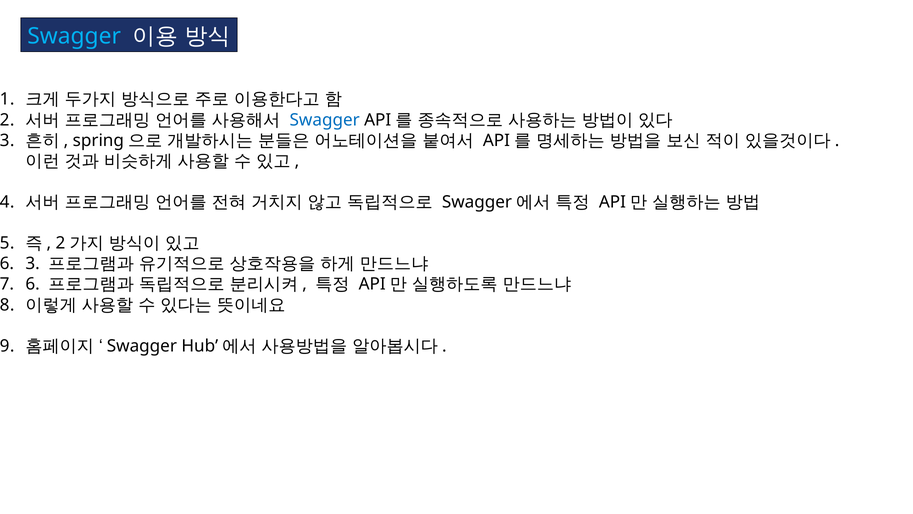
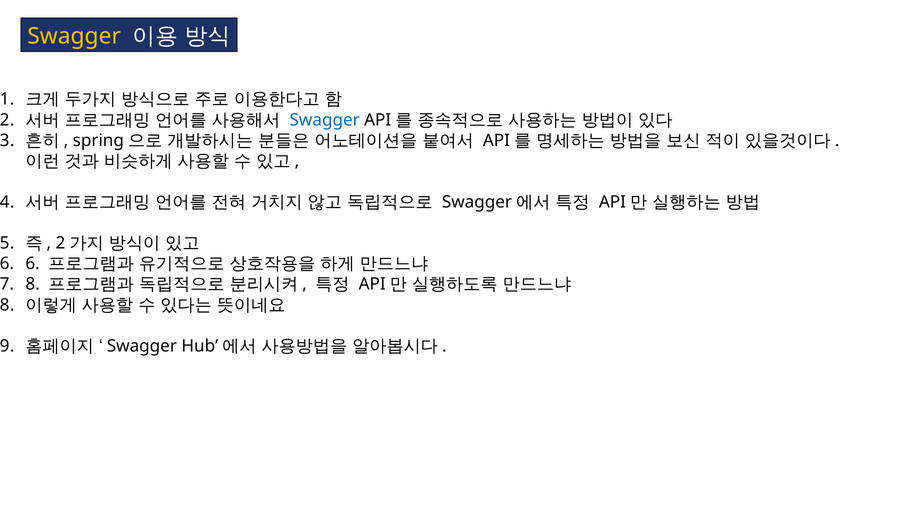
Swagger at (74, 36) colour: light blue -> yellow
3 at (33, 264): 3 -> 6
6 at (33, 284): 6 -> 8
